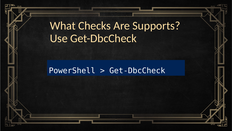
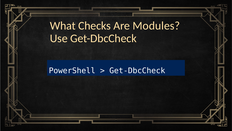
Supports: Supports -> Modules
